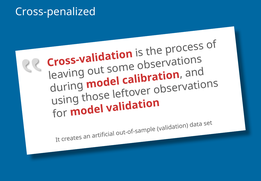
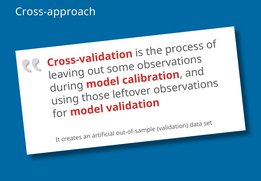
Cross-penalized: Cross-penalized -> Cross-approach
